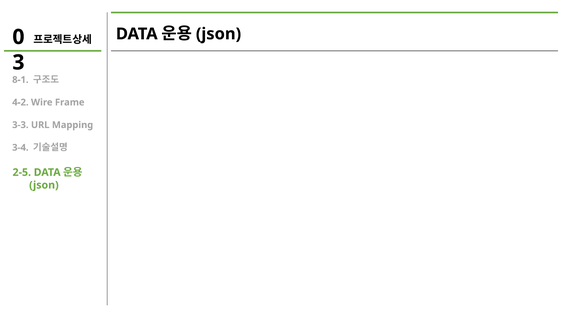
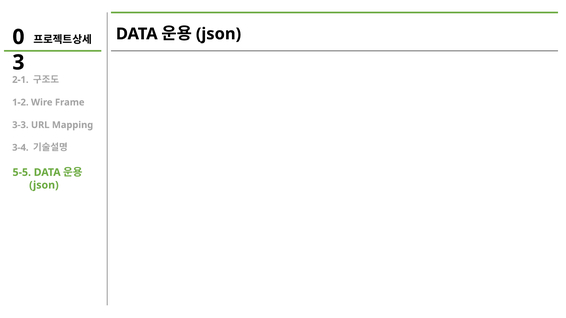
8-1: 8-1 -> 2-1
4-2: 4-2 -> 1-2
2-5: 2-5 -> 5-5
